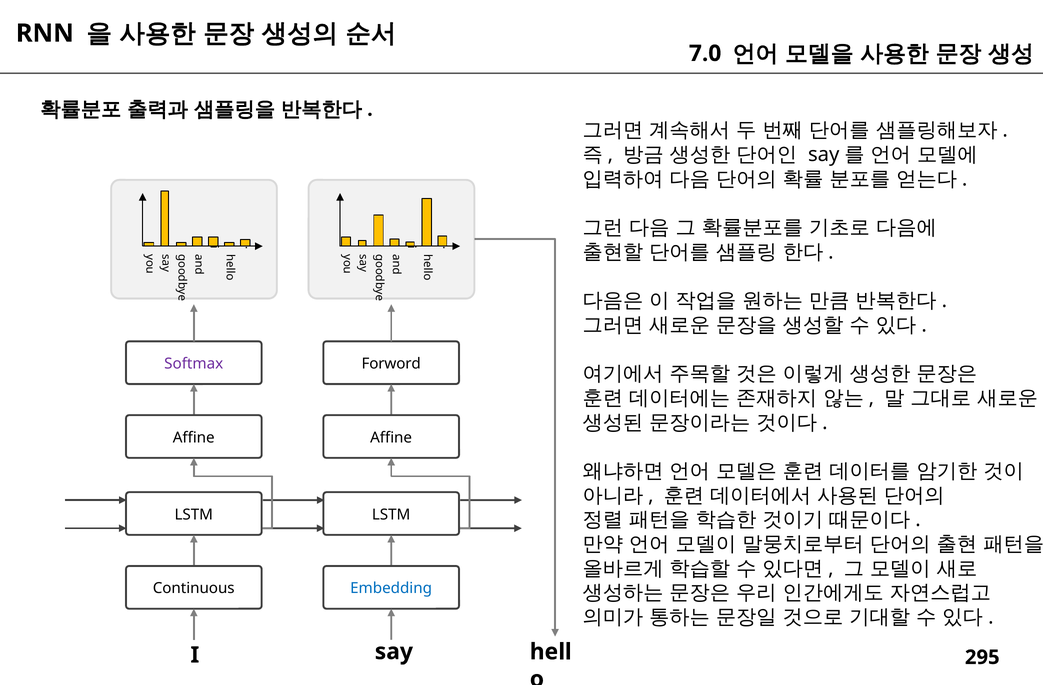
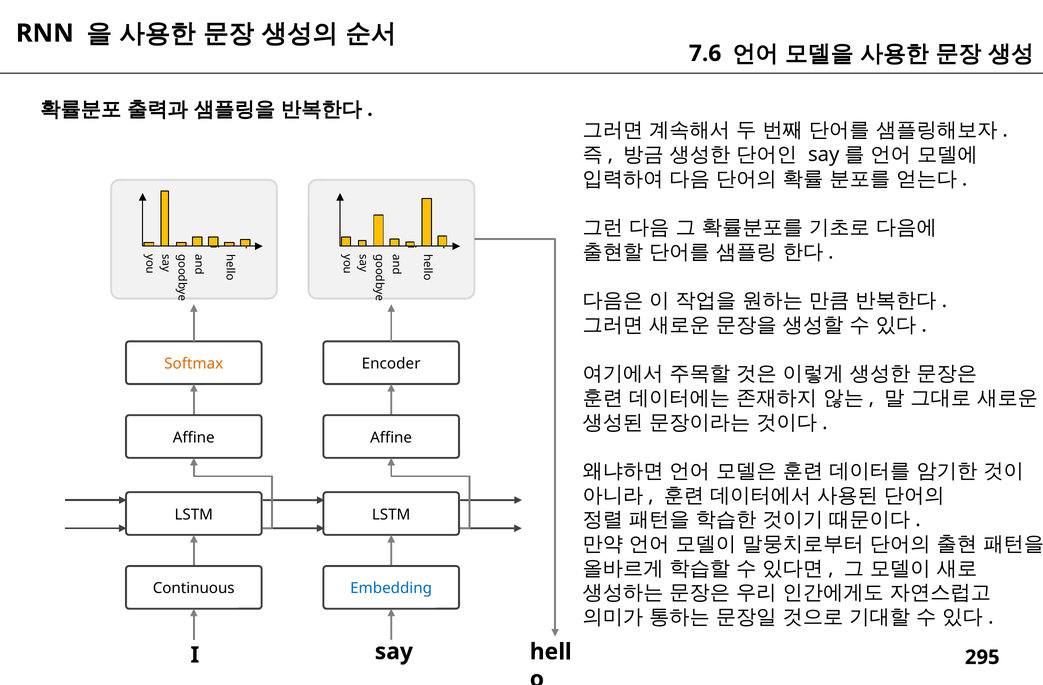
7.0: 7.0 -> 7.6
Softmax colour: purple -> orange
Forword: Forword -> Encoder
